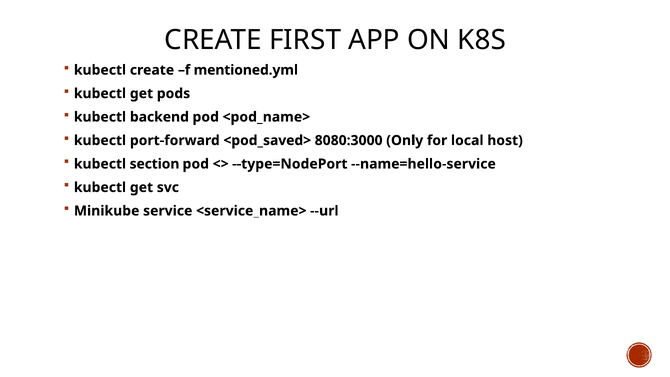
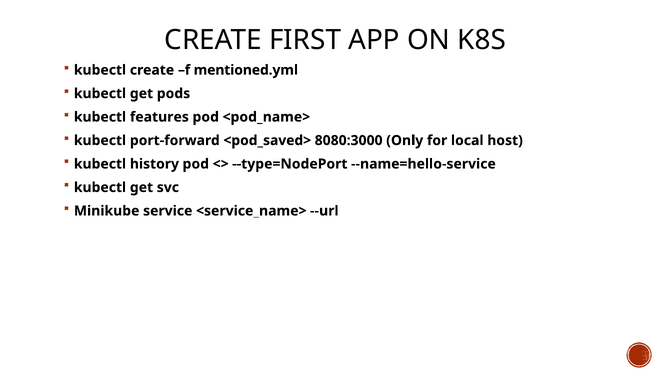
backend: backend -> features
section: section -> history
